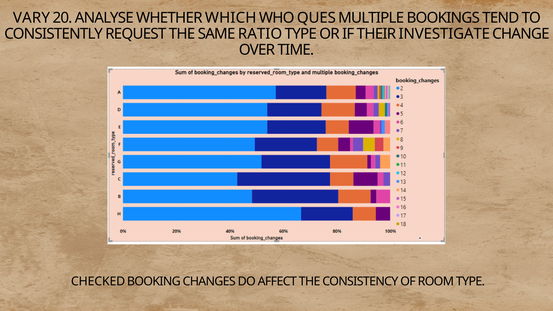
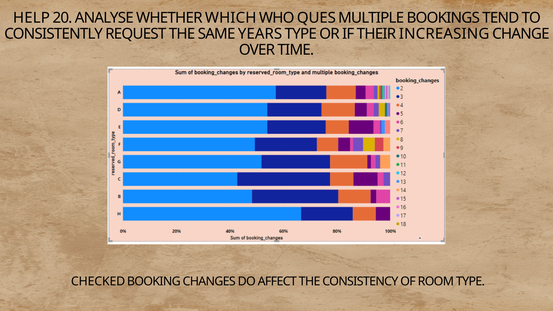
VARY: VARY -> HELP
RATIO: RATIO -> YEARS
INVESTIGATE: INVESTIGATE -> INCREASING
